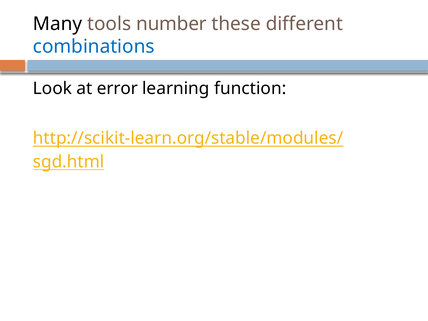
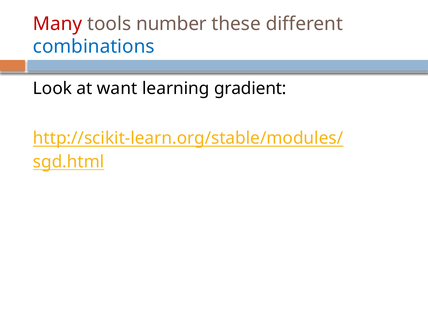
Many colour: black -> red
error: error -> want
function: function -> gradient
